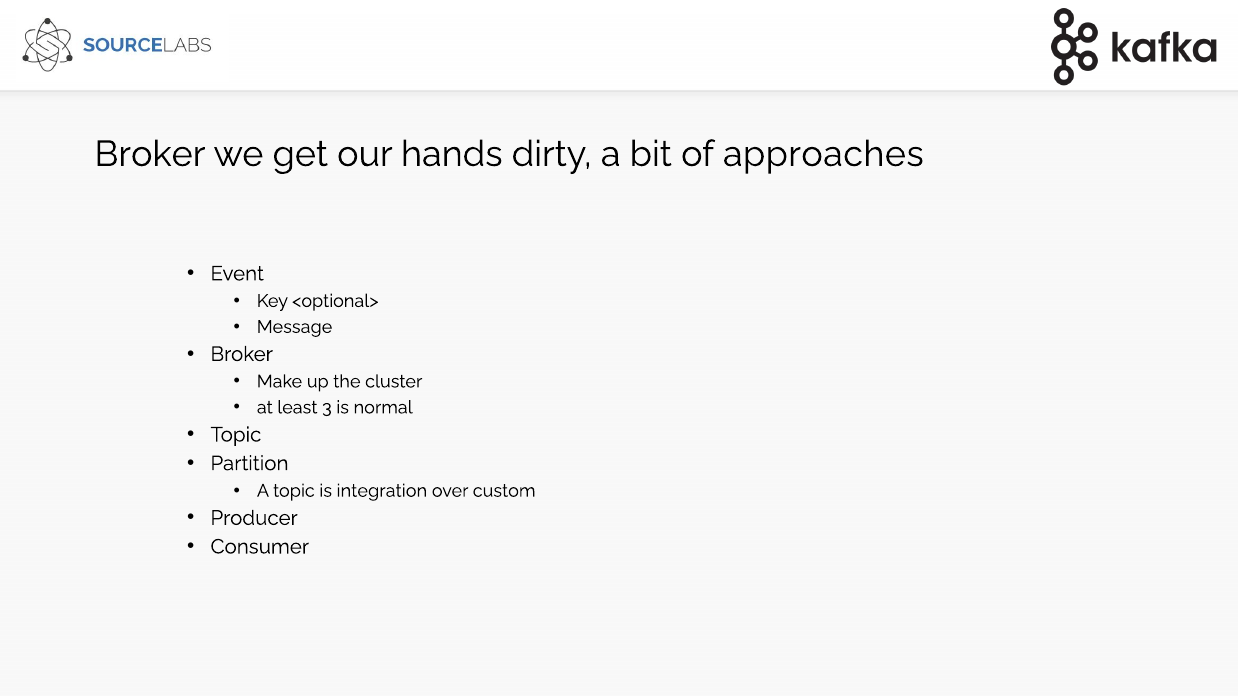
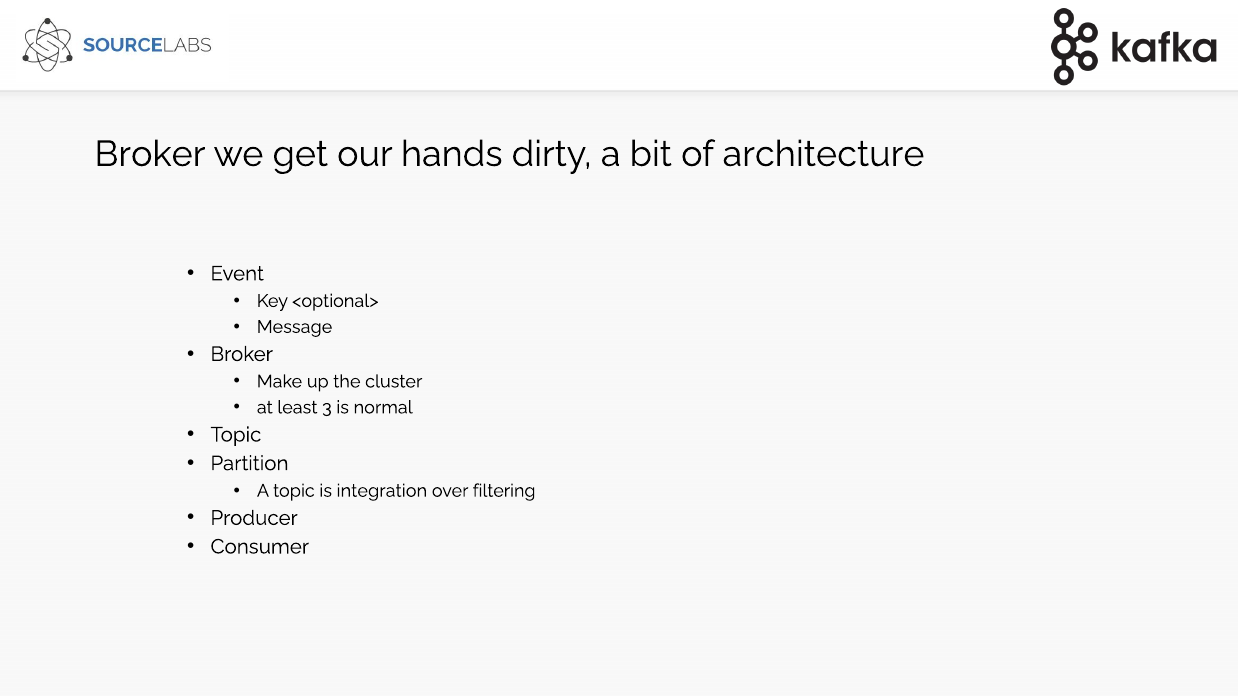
approaches: approaches -> architecture
custom: custom -> filtering
